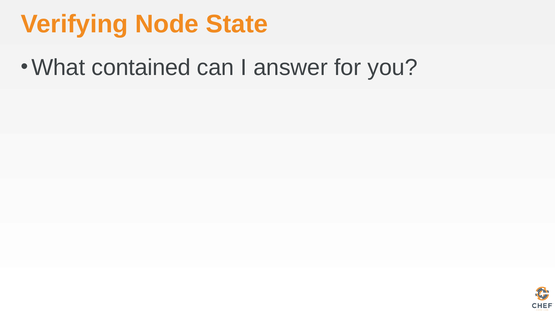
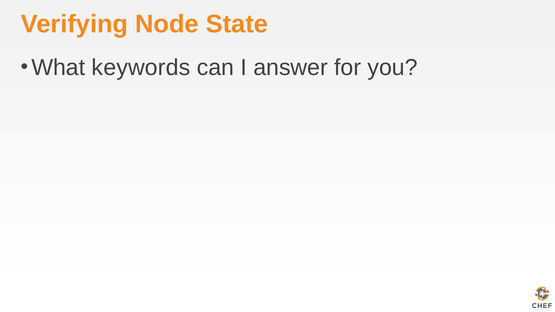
contained: contained -> keywords
